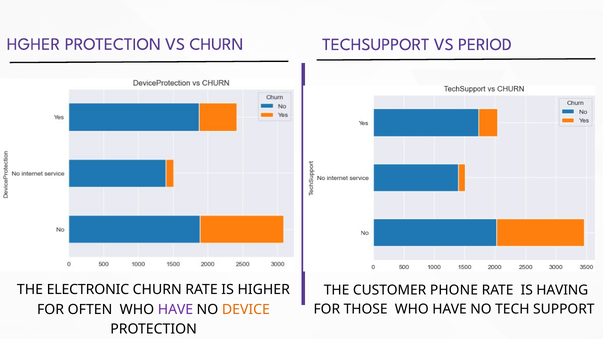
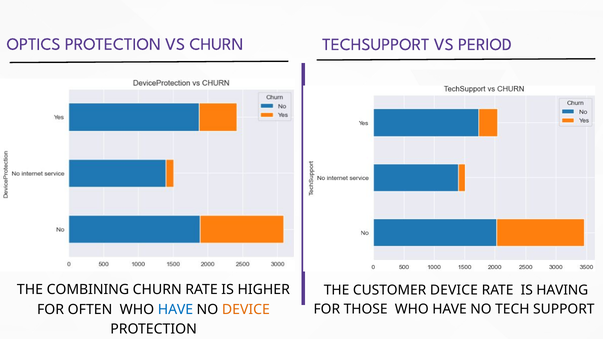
HGHER: HGHER -> OPTICS
ELECTRONIC: ELECTRONIC -> COMBINING
CUSTOMER PHONE: PHONE -> DEVICE
HAVE at (175, 310) colour: purple -> blue
